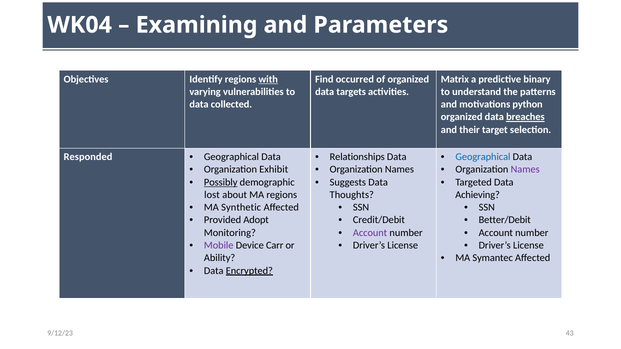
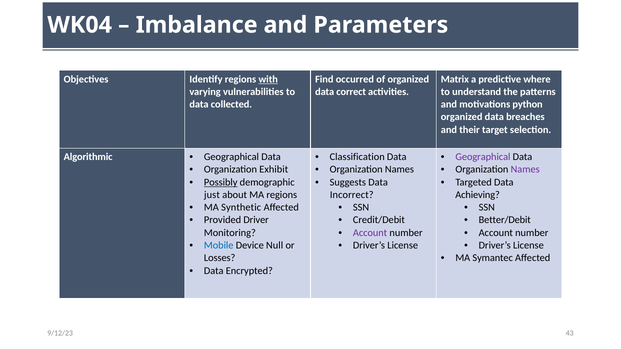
Examining: Examining -> Imbalance
binary: binary -> where
targets: targets -> correct
breaches underline: present -> none
Relationships: Relationships -> Classification
Geographical at (483, 157) colour: blue -> purple
Responded: Responded -> Algorithmic
lost: lost -> just
Thoughts: Thoughts -> Incorrect
Adopt: Adopt -> Driver
Mobile colour: purple -> blue
Carr: Carr -> Null
Ability: Ability -> Losses
Encrypted underline: present -> none
